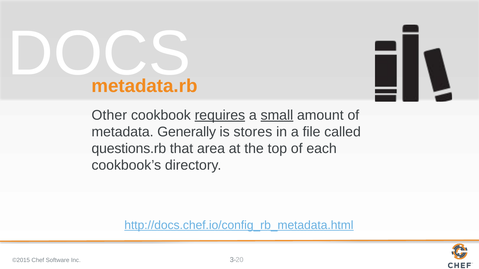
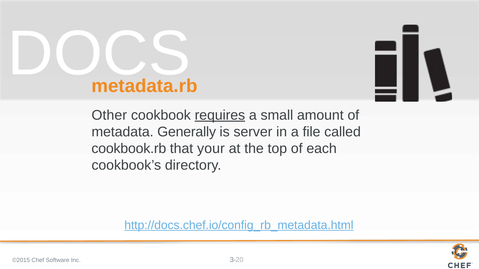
small underline: present -> none
stores: stores -> server
questions.rb: questions.rb -> cookbook.rb
area: area -> your
